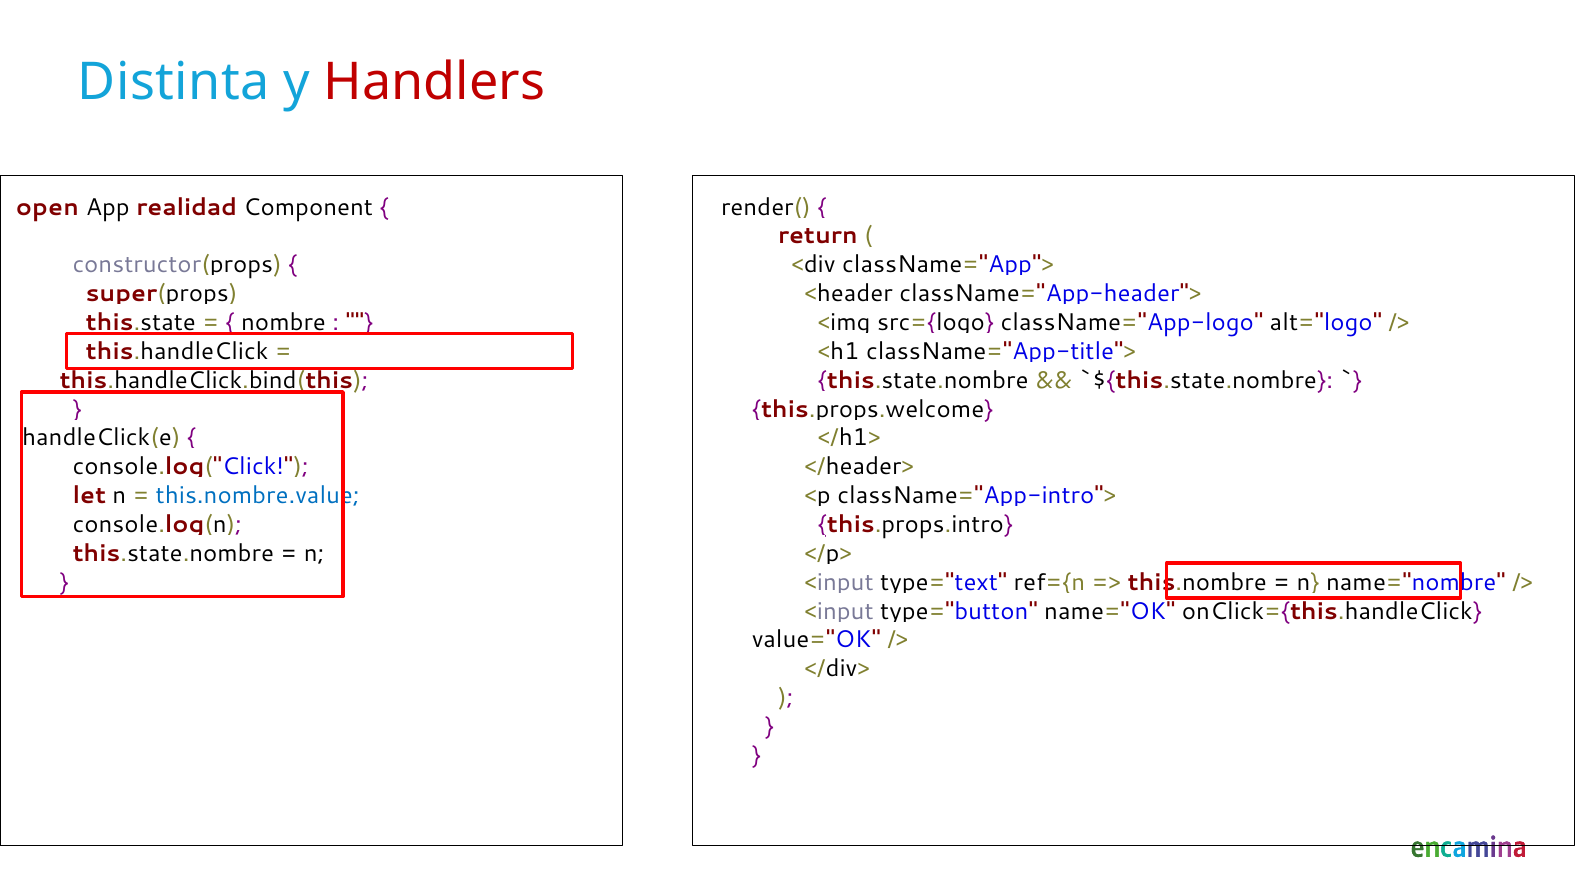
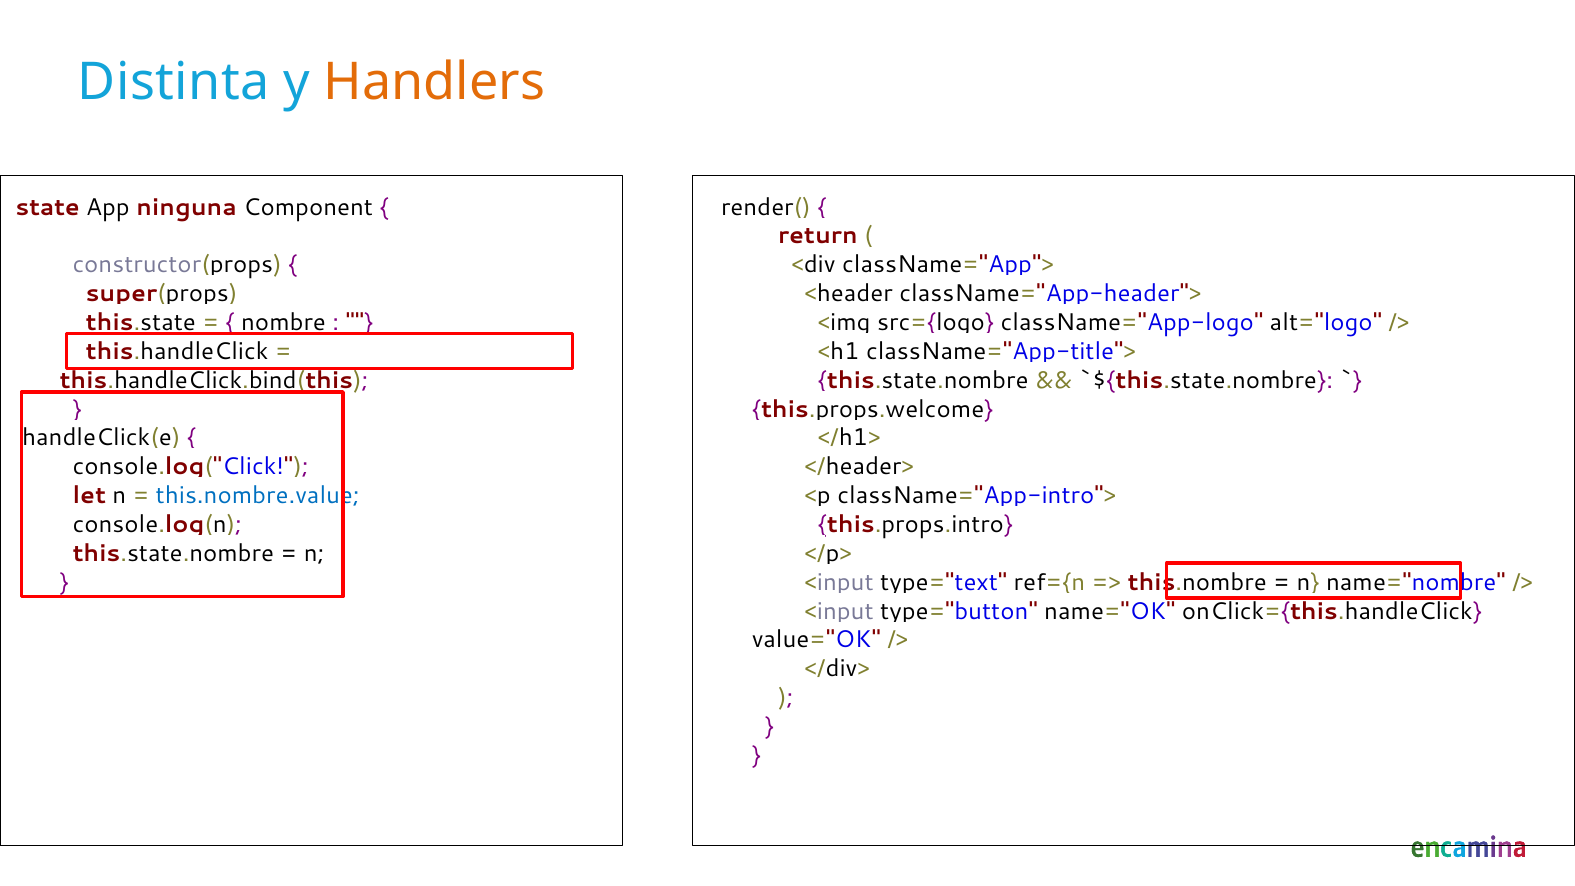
Handlers colour: red -> orange
open: open -> state
realidad: realidad -> ninguna
